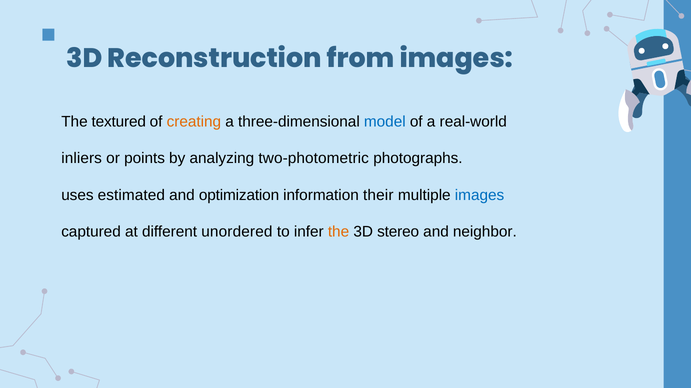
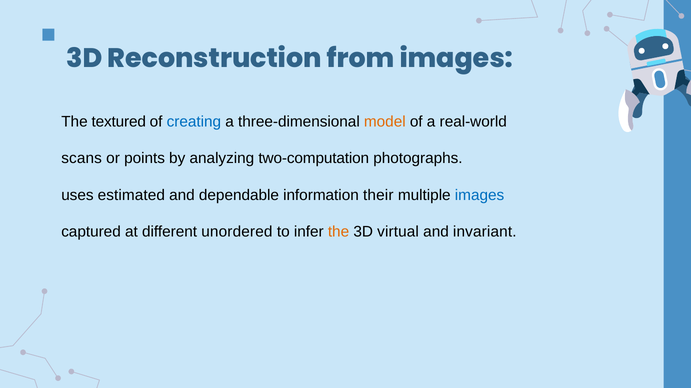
creating colour: orange -> blue
model colour: blue -> orange
inliers: inliers -> scans
two-photometric: two-photometric -> two-computation
optimization: optimization -> dependable
stereo: stereo -> virtual
neighbor: neighbor -> invariant
